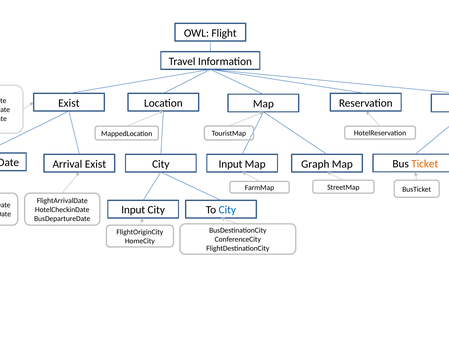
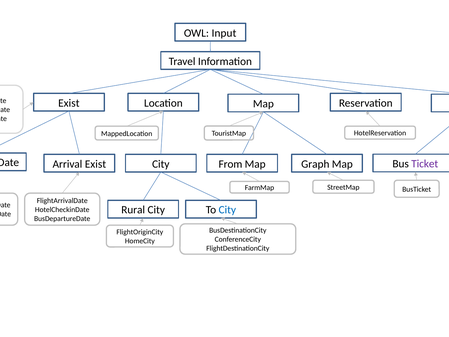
Flight: Flight -> Input
City Input: Input -> From
Ticket at (425, 164) colour: orange -> purple
Input at (133, 210): Input -> Rural
